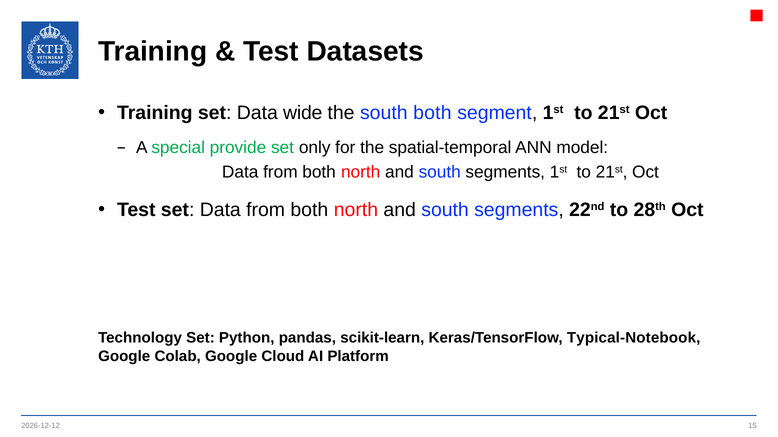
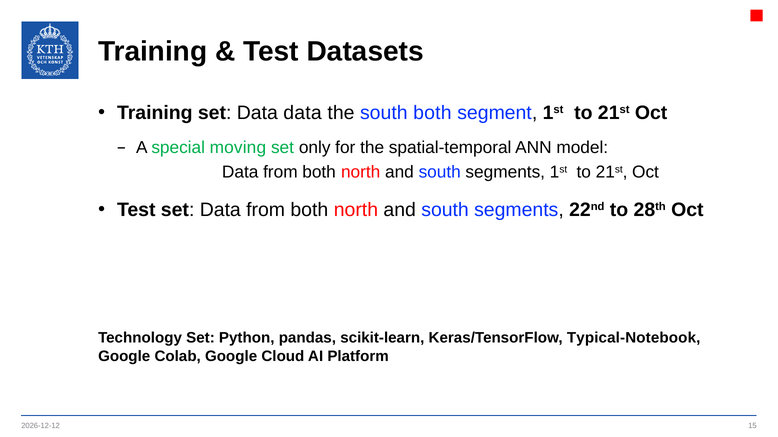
Data wide: wide -> data
provide: provide -> moving
